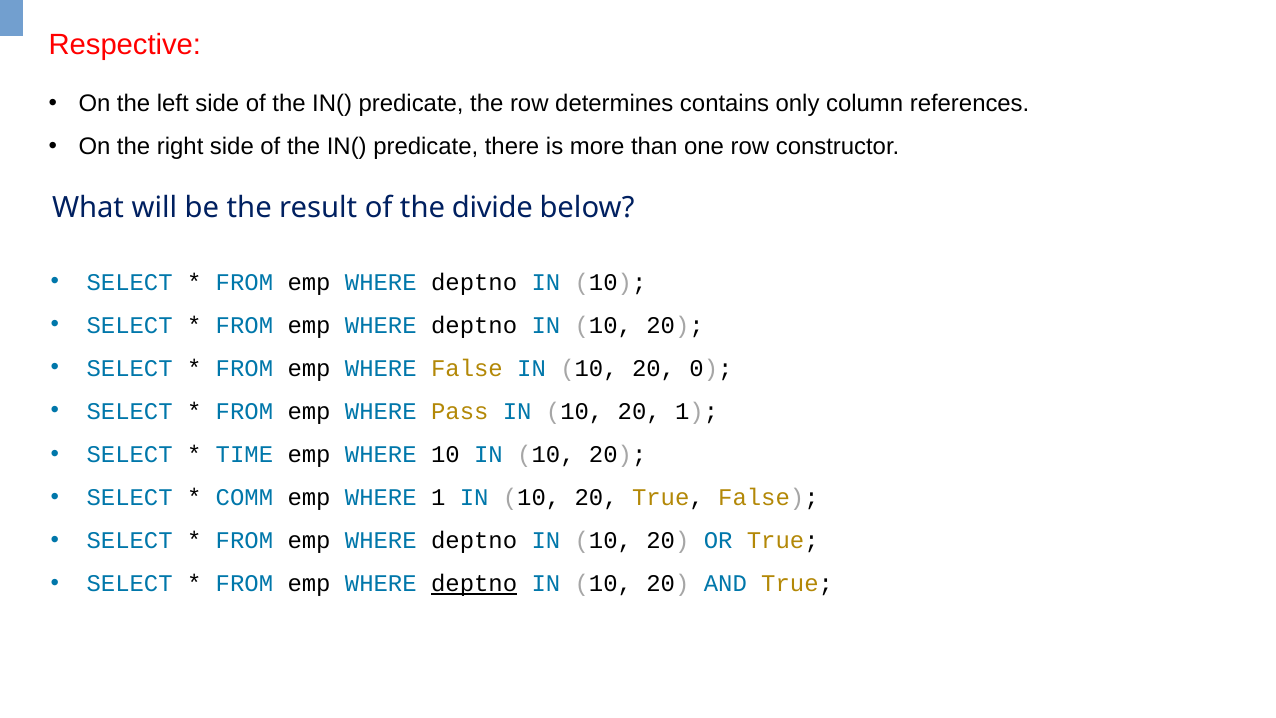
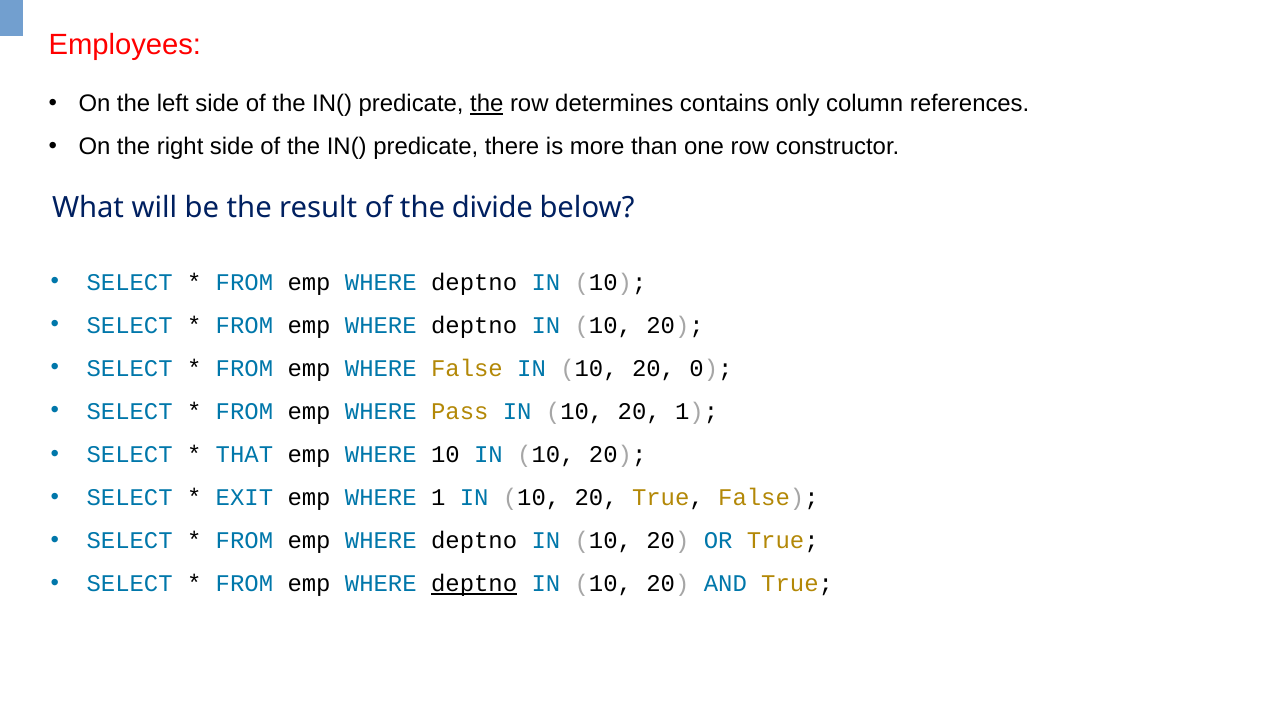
Respective: Respective -> Employees
the at (487, 104) underline: none -> present
TIME: TIME -> THAT
COMM: COMM -> EXIT
